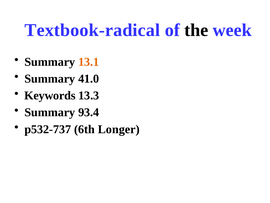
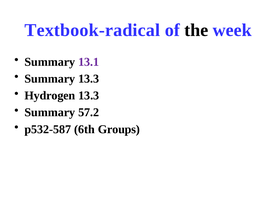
13.1 colour: orange -> purple
Summary 41.0: 41.0 -> 13.3
Keywords: Keywords -> Hydrogen
93.4: 93.4 -> 57.2
p532-737: p532-737 -> p532-587
Longer: Longer -> Groups
